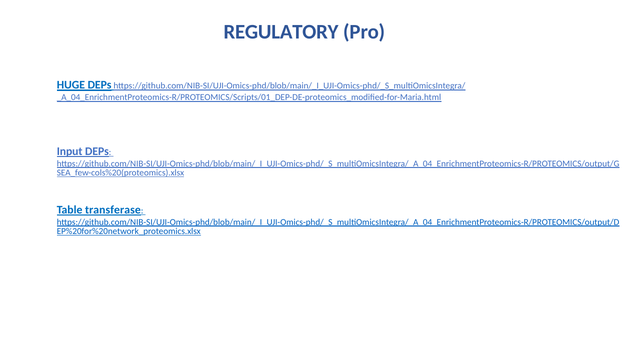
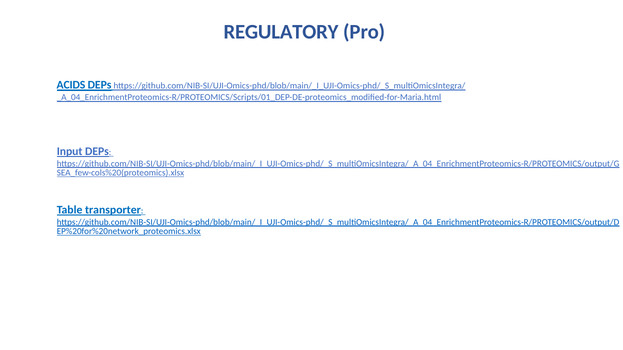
HUGE: HUGE -> ACIDS
transferase: transferase -> transporter
